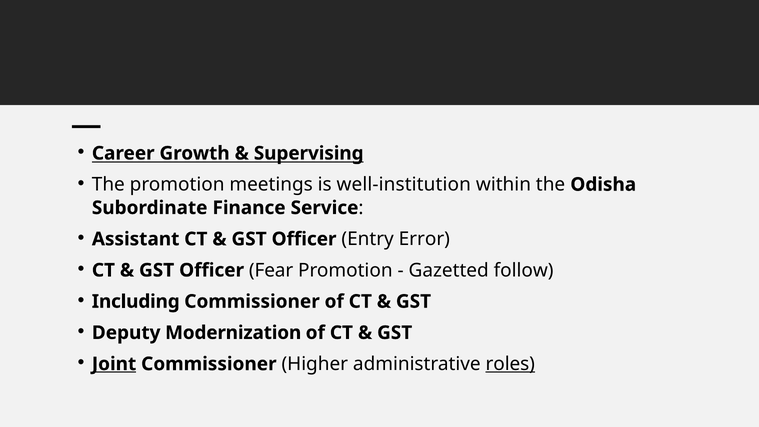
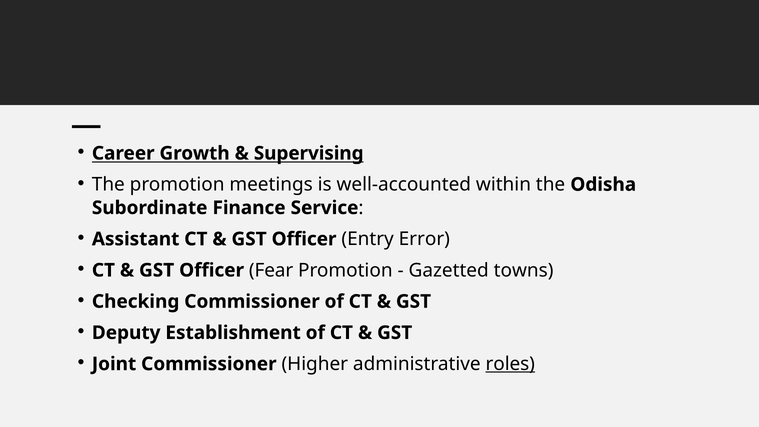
well-institution: well-institution -> well-accounted
follow: follow -> towns
Including: Including -> Checking
Modernization: Modernization -> Establishment
Joint underline: present -> none
